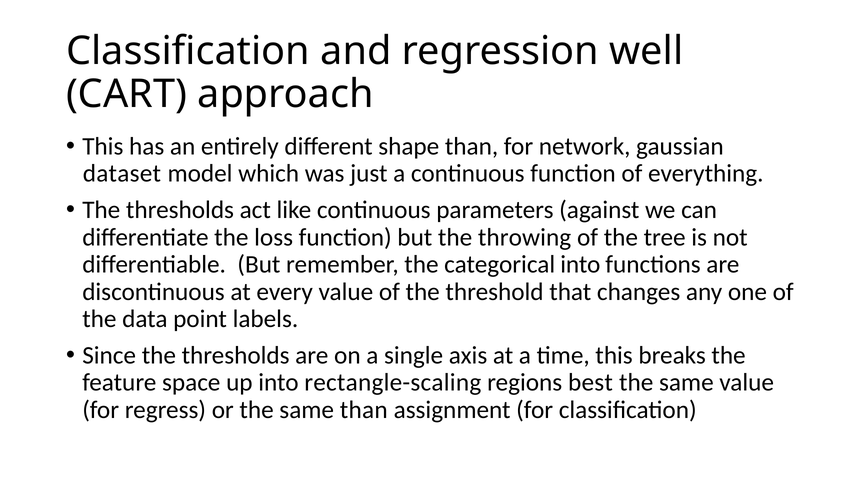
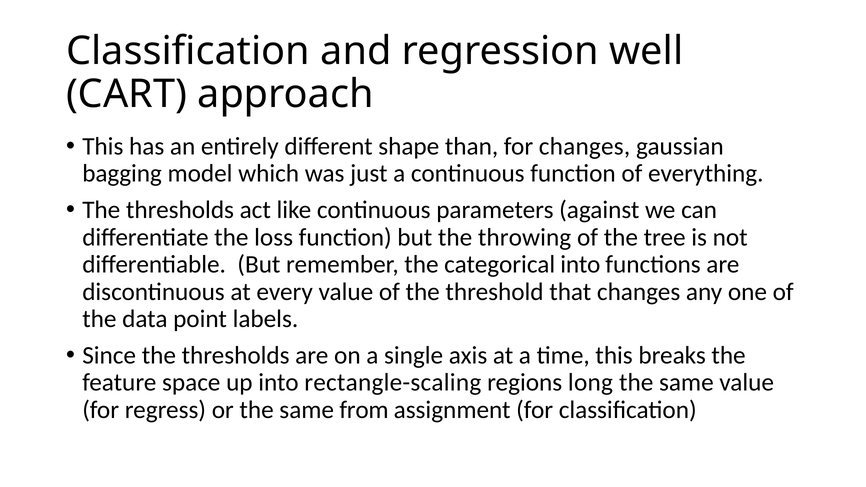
for network: network -> changes
dataset: dataset -> bagging
best: best -> long
same than: than -> from
